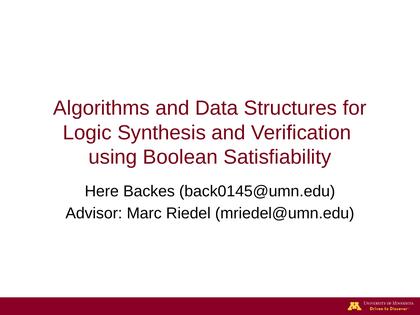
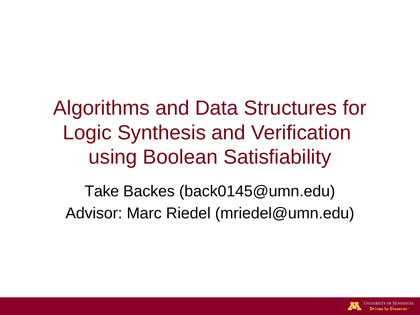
Here: Here -> Take
